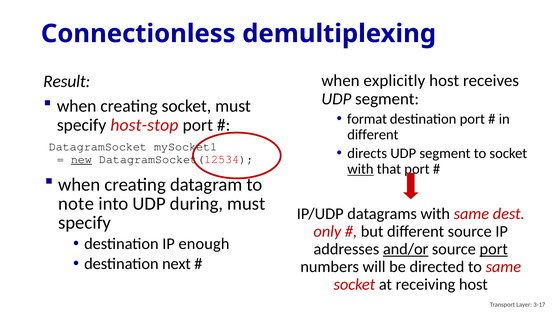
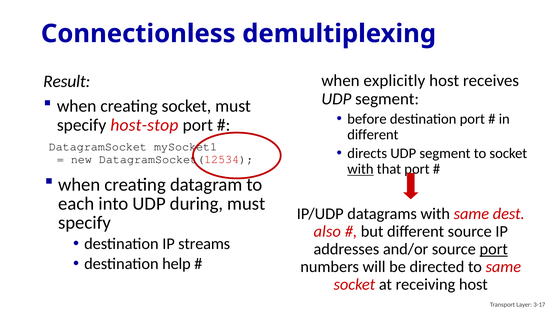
format: format -> before
new underline: present -> none
note: note -> each
only: only -> also
enough: enough -> streams
and/or underline: present -> none
next: next -> help
